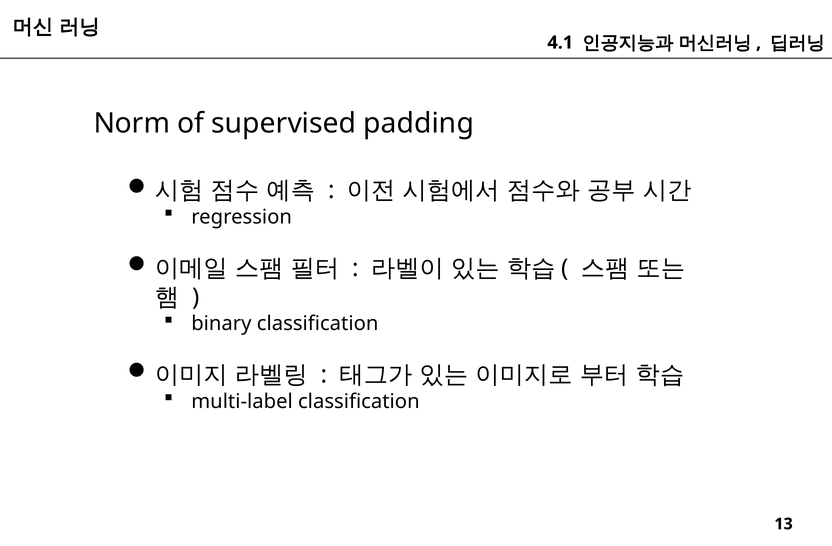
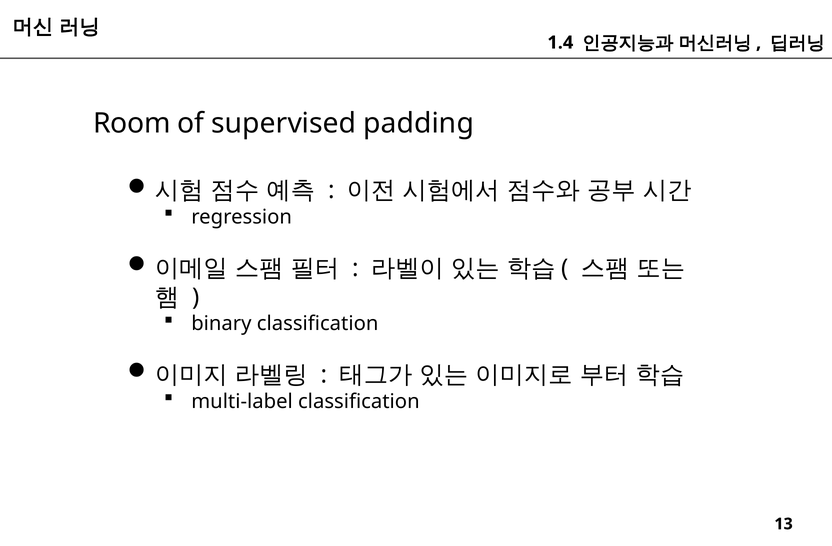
4.1: 4.1 -> 1.4
Norm: Norm -> Room
